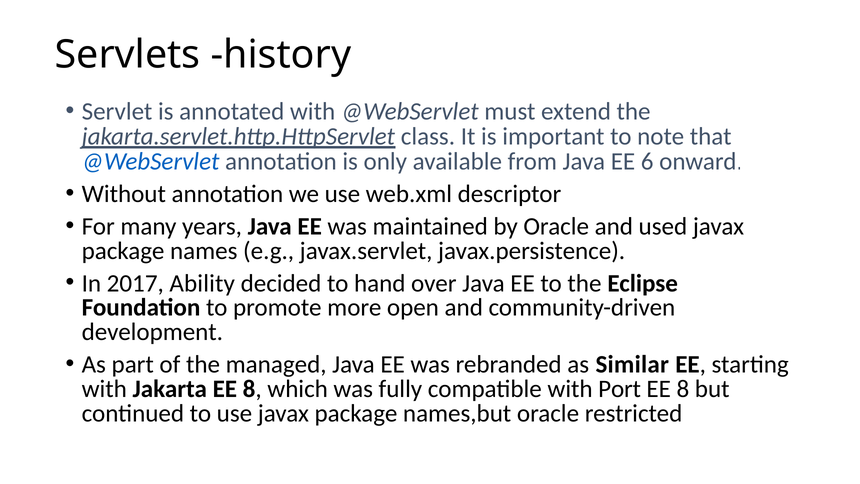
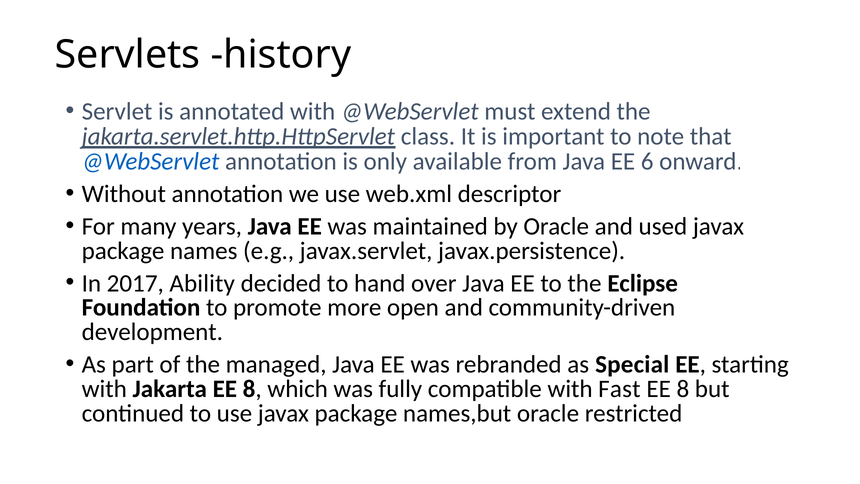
Similar: Similar -> Special
Port: Port -> Fast
